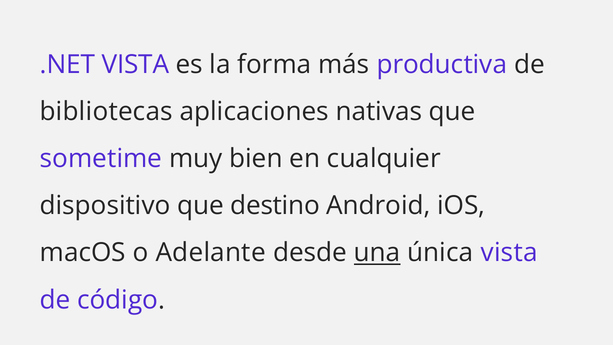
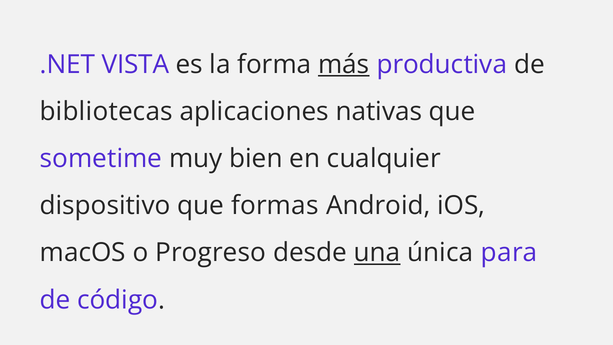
más underline: none -> present
destino: destino -> formas
Adelante: Adelante -> Progreso
única vista: vista -> para
